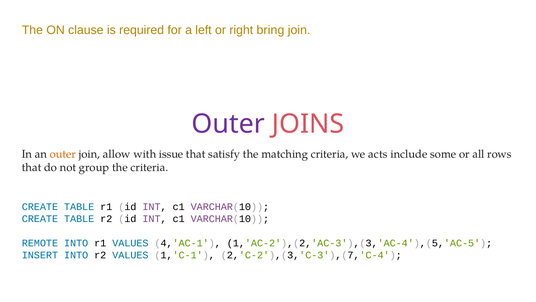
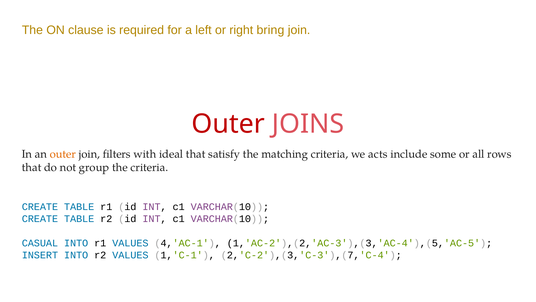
Outer at (228, 124) colour: purple -> red
allow: allow -> filters
issue: issue -> ideal
REMOTE: REMOTE -> CASUAL
